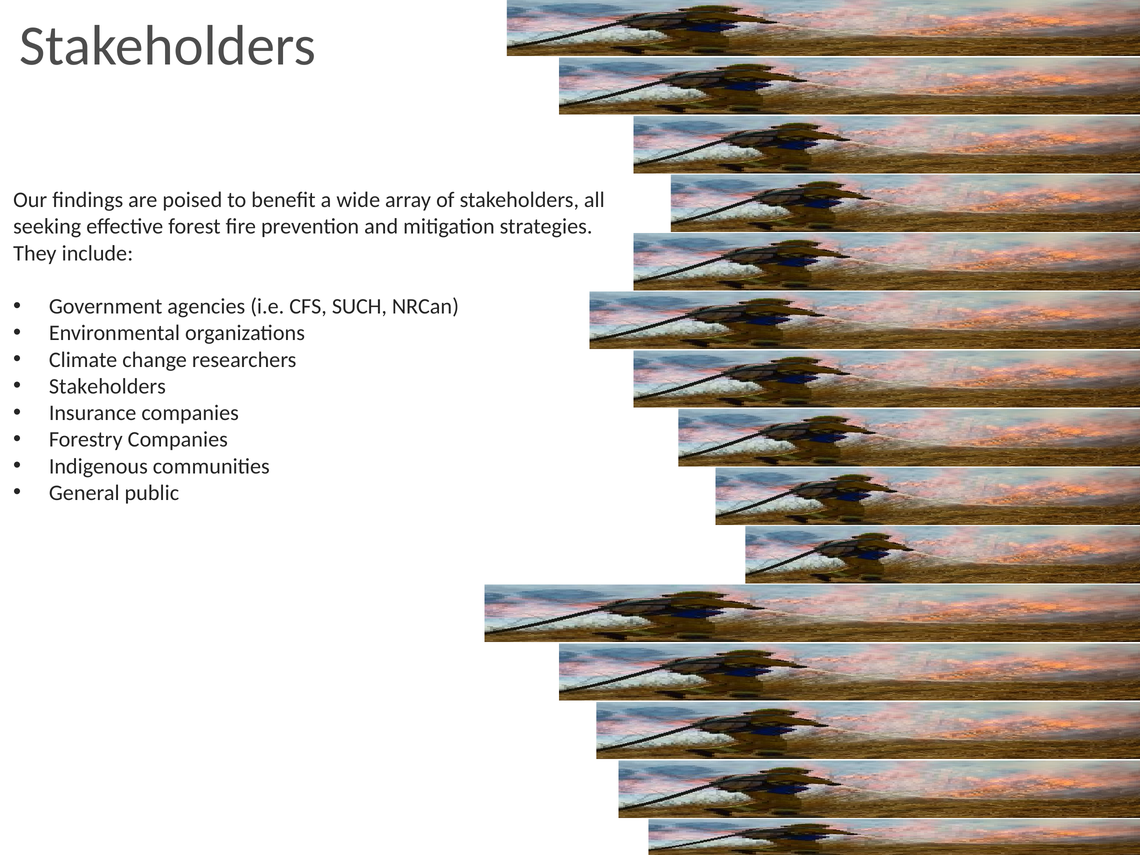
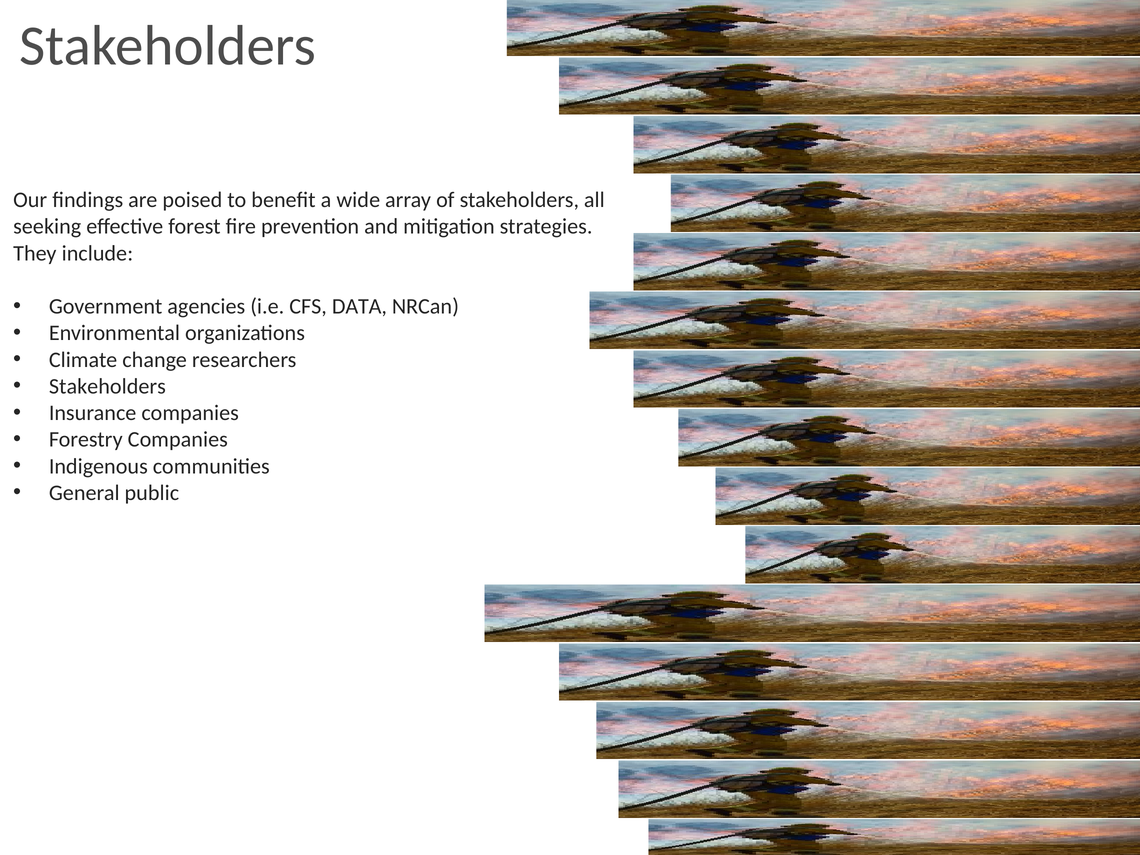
SUCH: SUCH -> DATA
